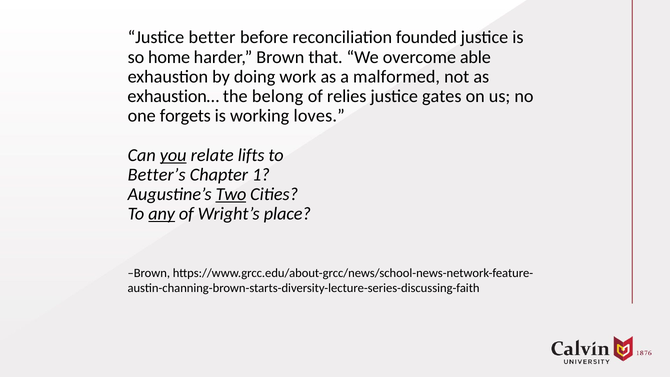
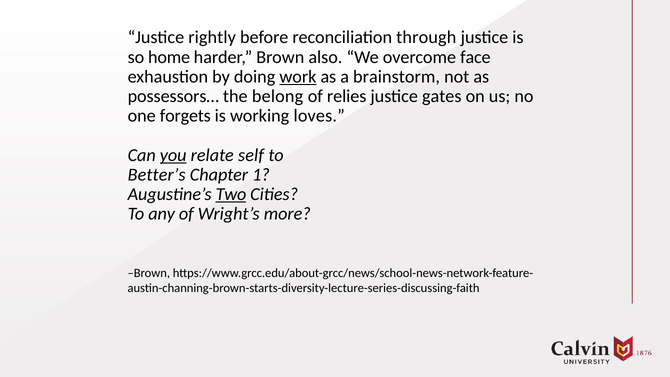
better: better -> rightly
founded: founded -> through
that: that -> also
able: able -> face
work underline: none -> present
malformed: malformed -> brainstorm
exhaustion…: exhaustion… -> possessors…
lifts: lifts -> self
any underline: present -> none
place: place -> more
